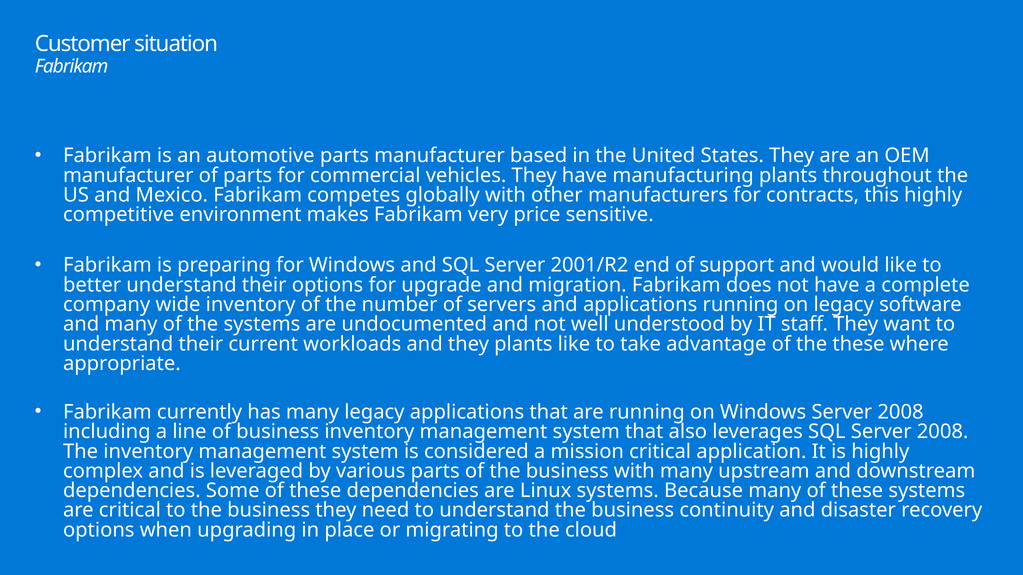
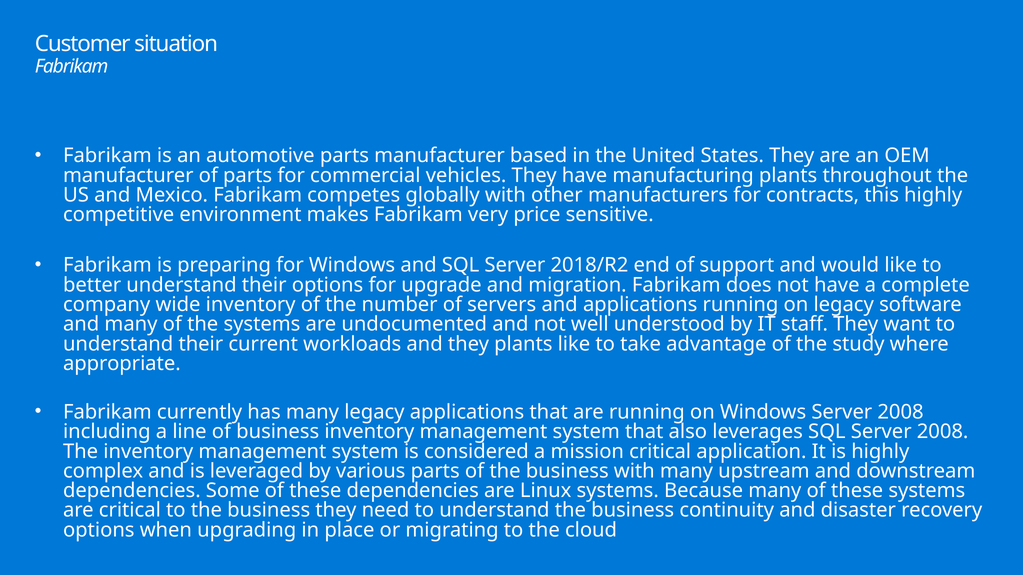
2001/R2: 2001/R2 -> 2018/R2
the these: these -> study
